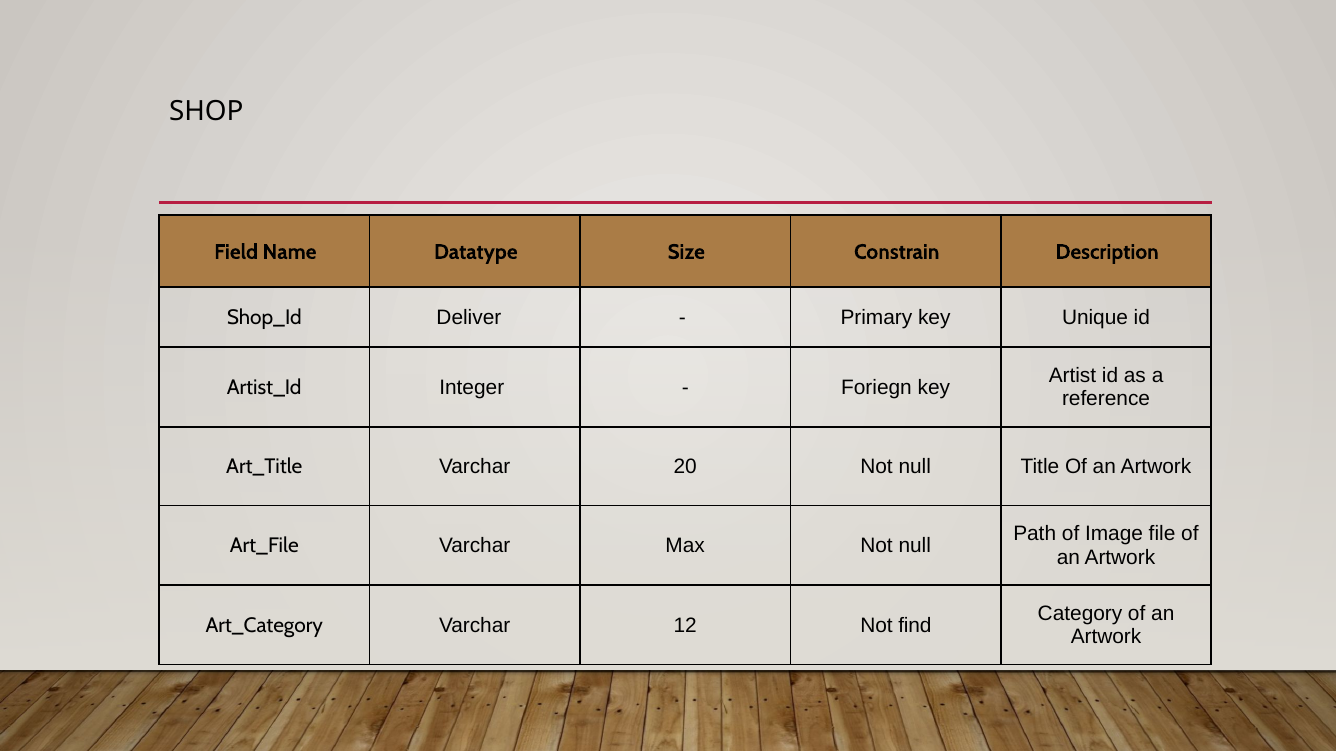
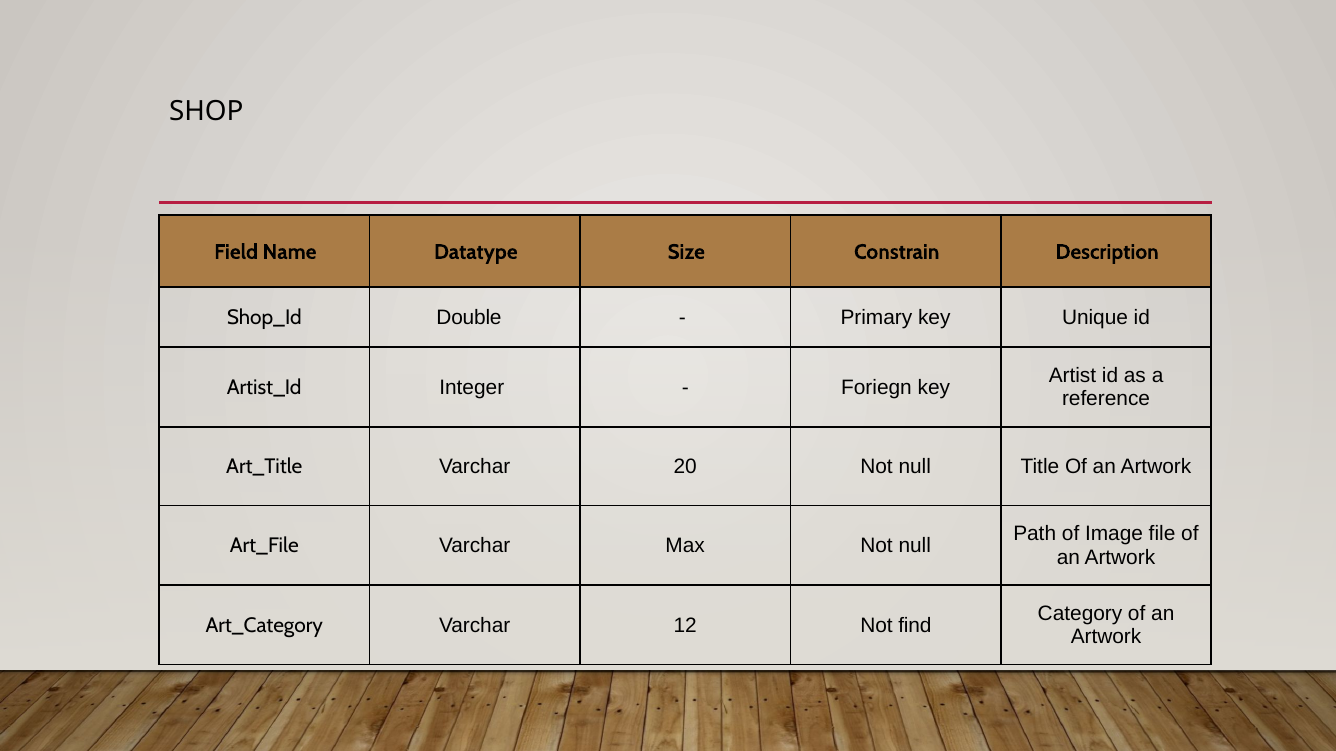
Deliver: Deliver -> Double
